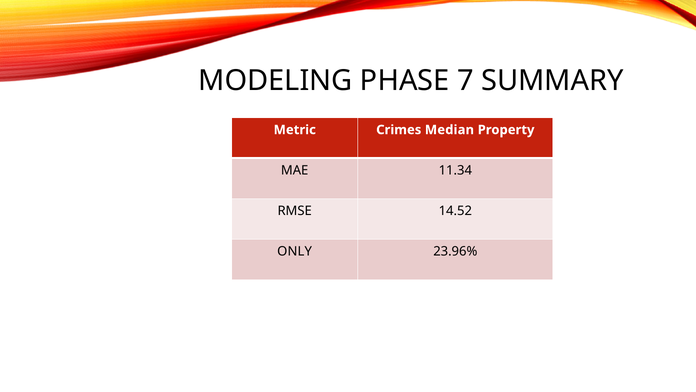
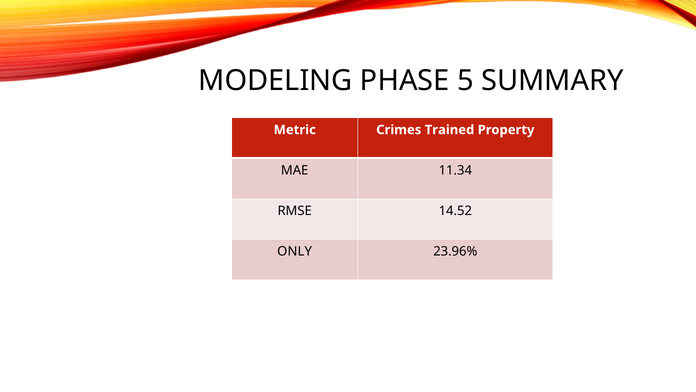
7: 7 -> 5
Median: Median -> Trained
